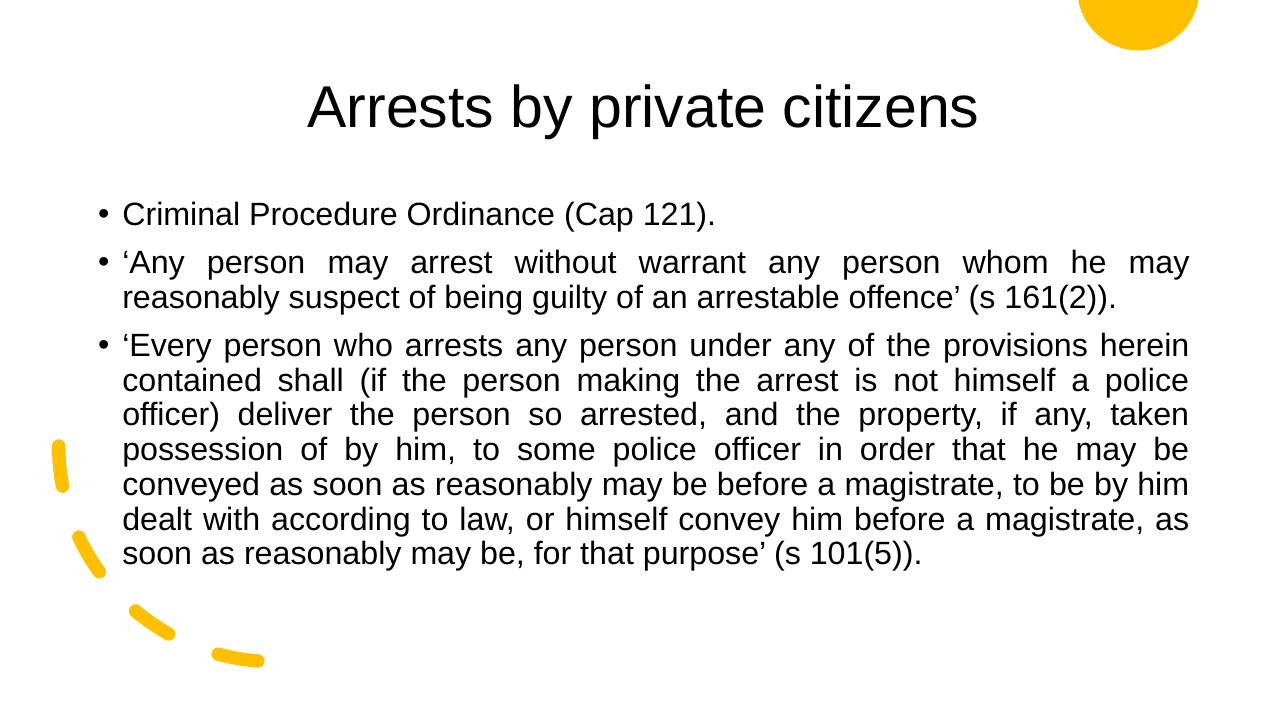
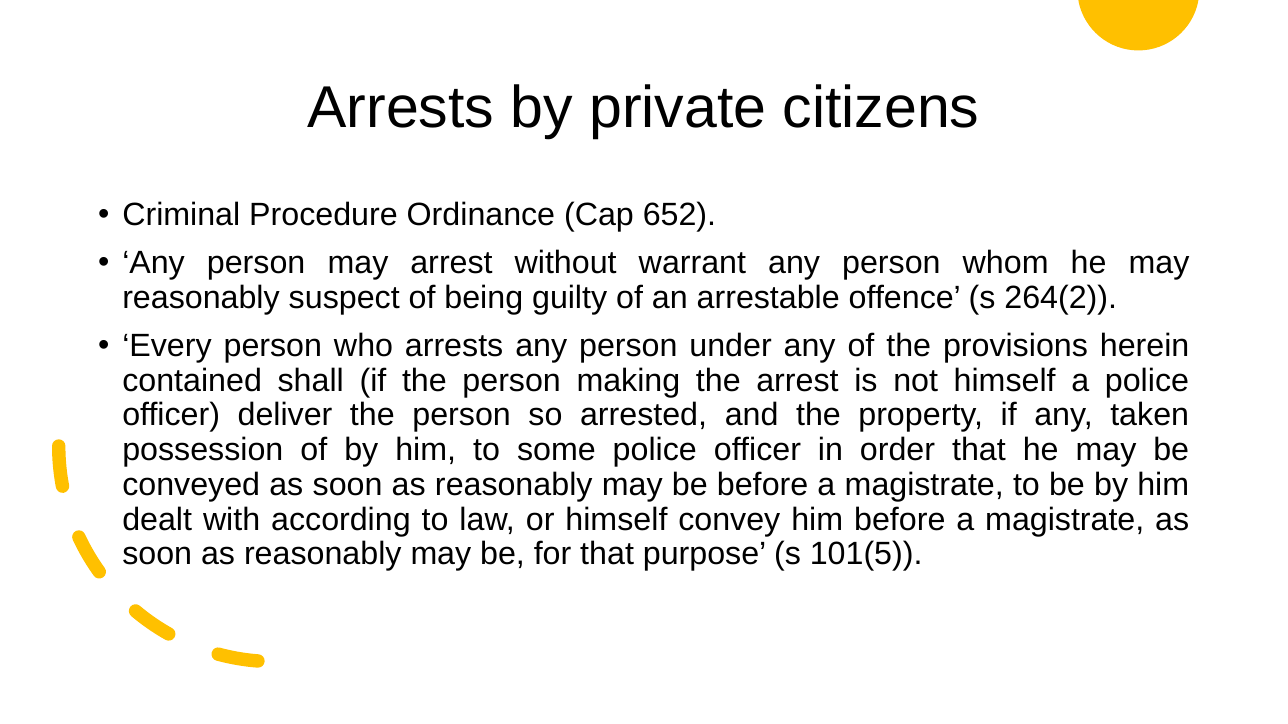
121: 121 -> 652
161(2: 161(2 -> 264(2
